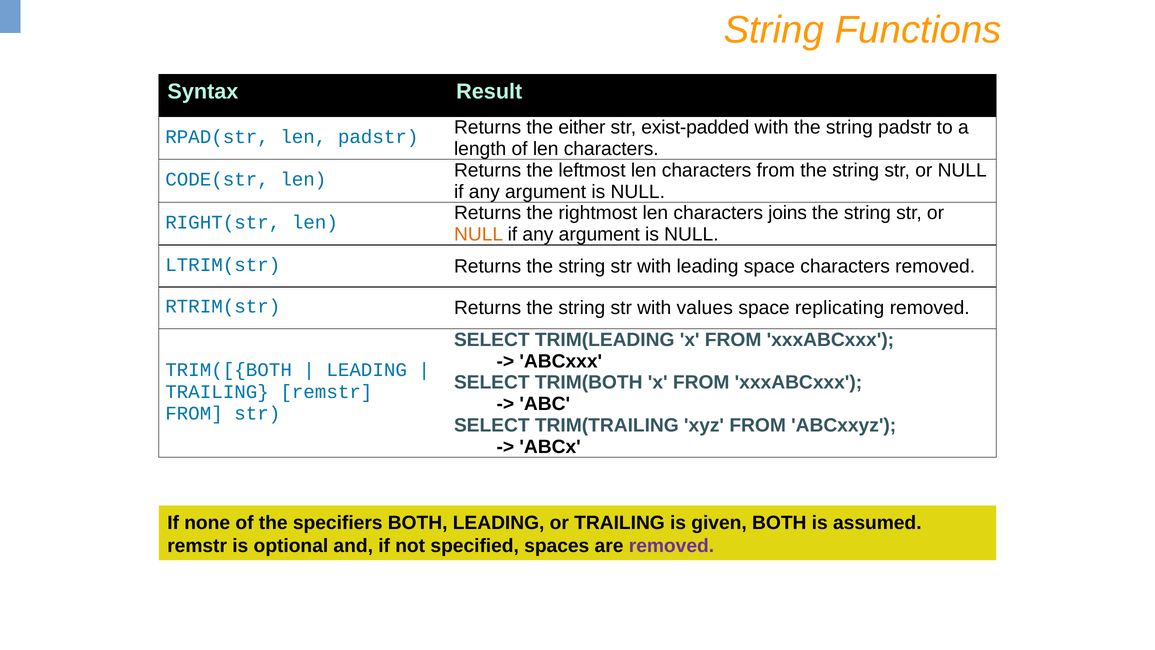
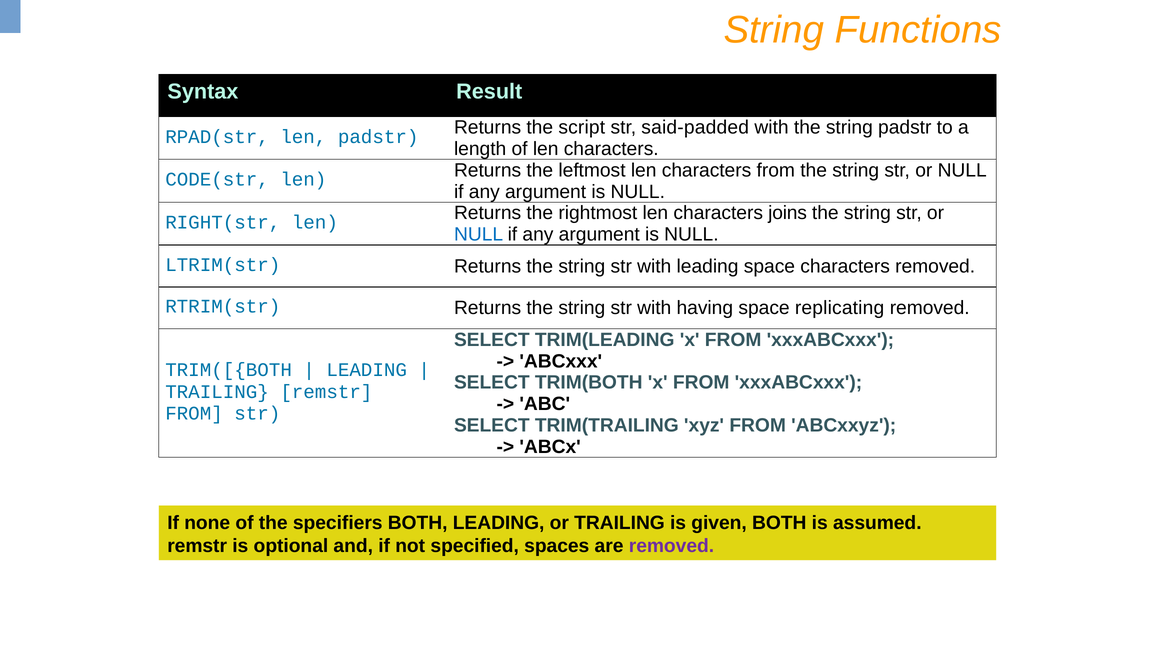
either: either -> script
exist-padded: exist-padded -> said-padded
NULL at (479, 234) colour: orange -> blue
values: values -> having
